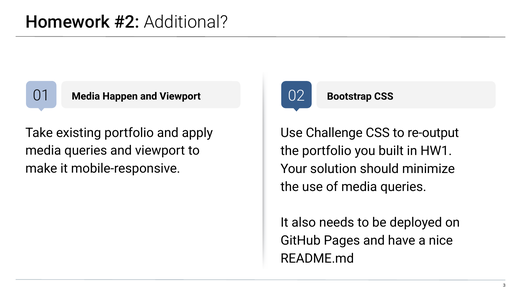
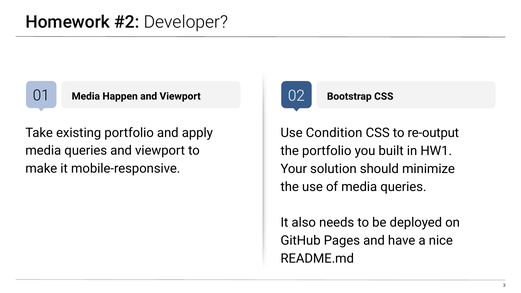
Additional: Additional -> Developer
Challenge: Challenge -> Condition
